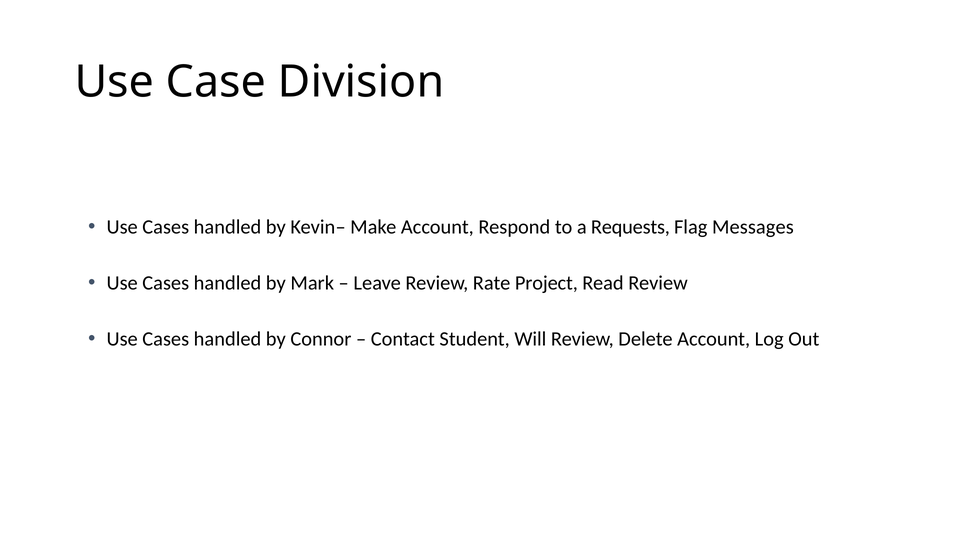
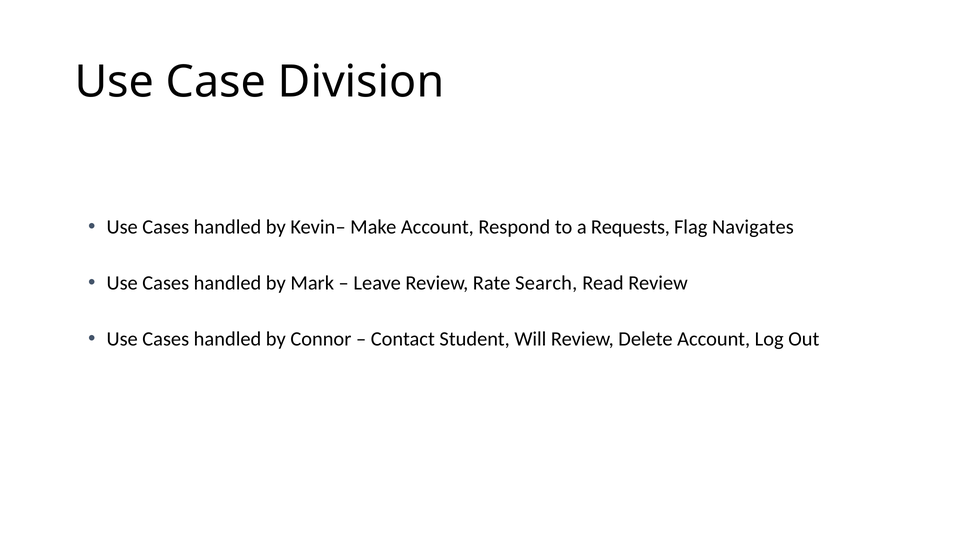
Messages: Messages -> Navigates
Project: Project -> Search
